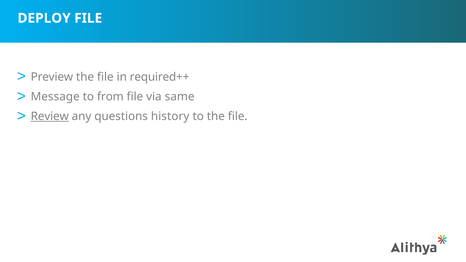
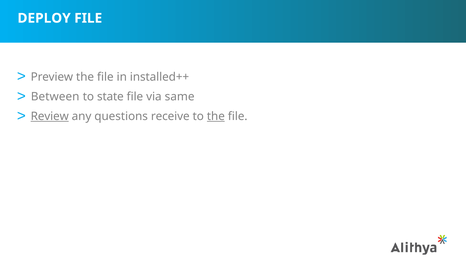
required++: required++ -> installed++
Message: Message -> Between
from: from -> state
history: history -> receive
the at (216, 117) underline: none -> present
